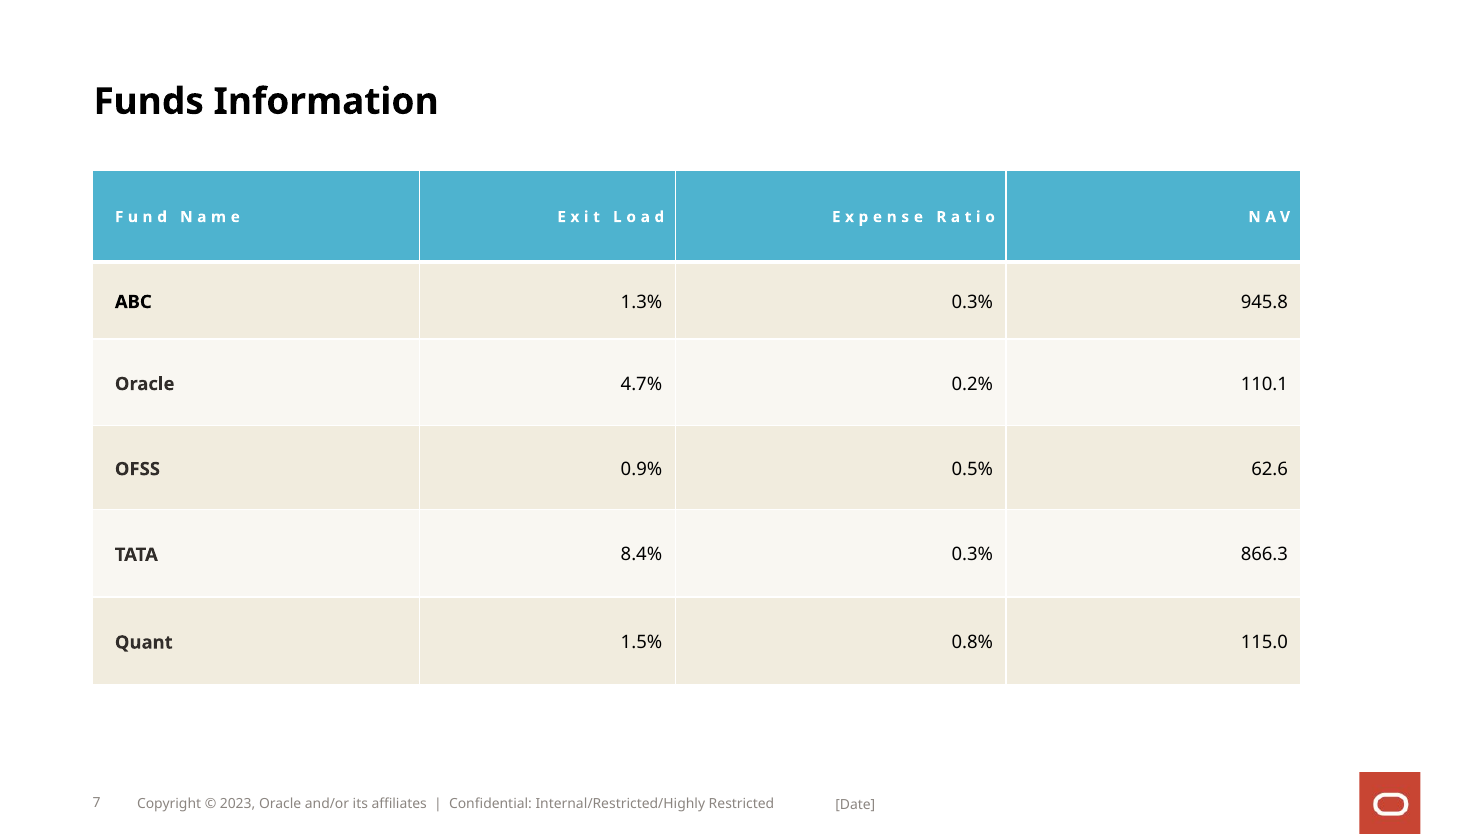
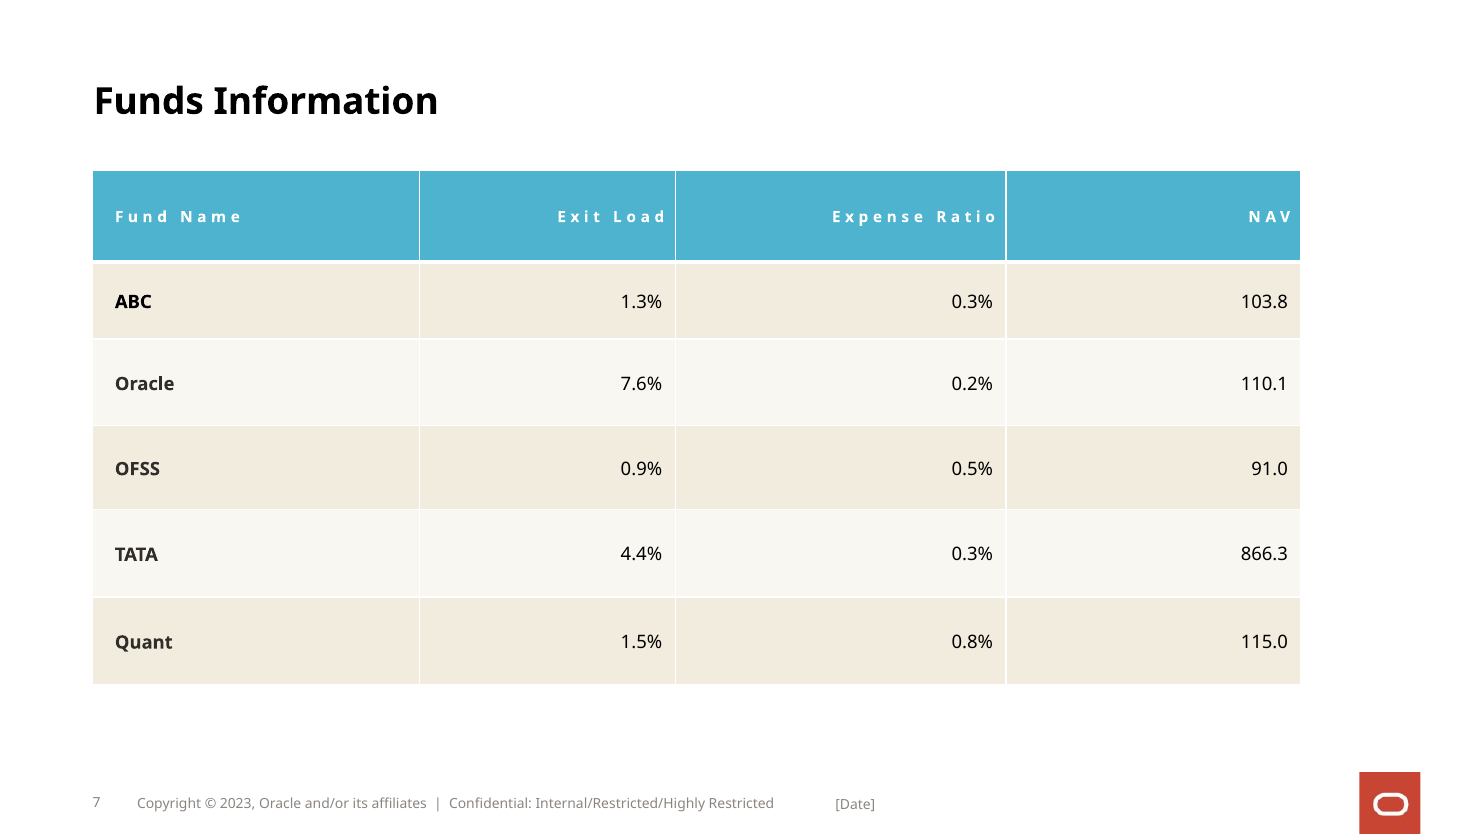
945.8: 945.8 -> 103.8
4.7%: 4.7% -> 7.6%
62.6: 62.6 -> 91.0
8.4%: 8.4% -> 4.4%
